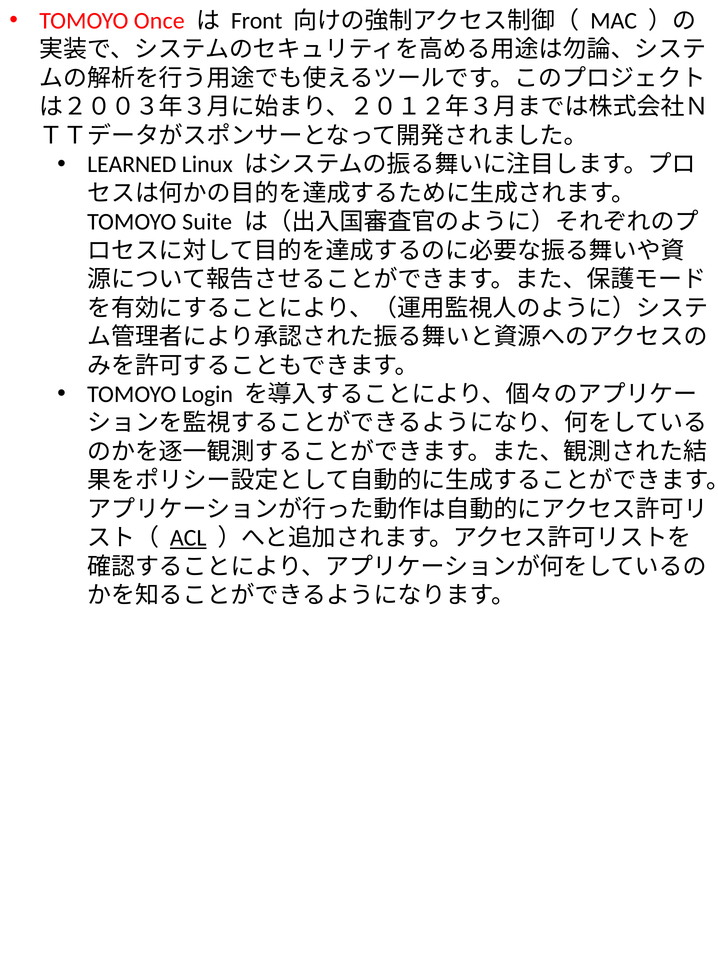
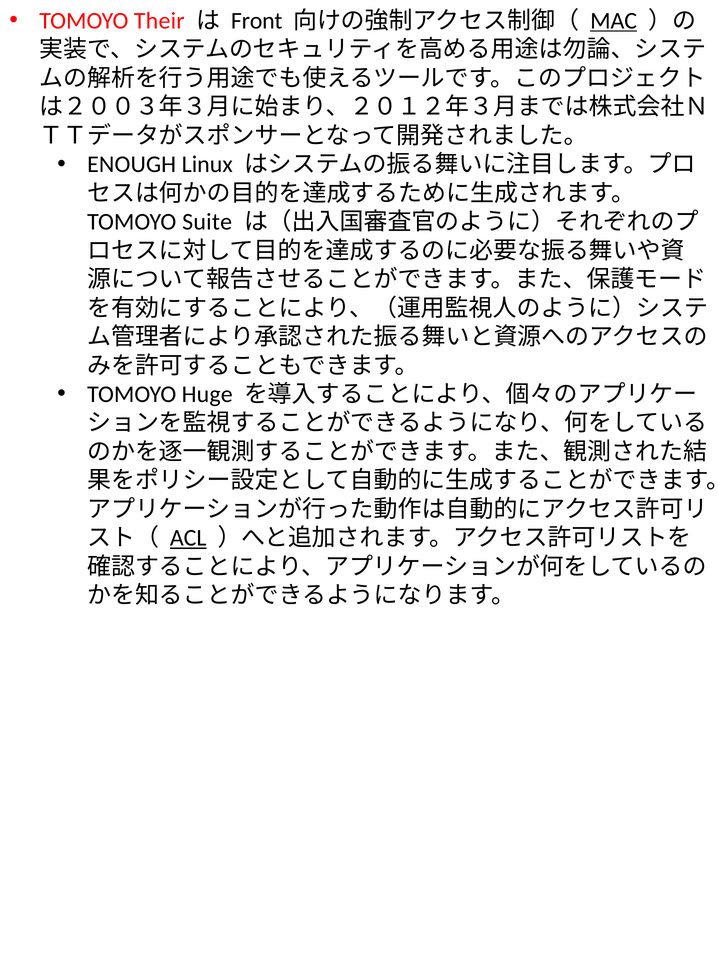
Once: Once -> Their
MAC underline: none -> present
LEARNED: LEARNED -> ENOUGH
Login: Login -> Huge
